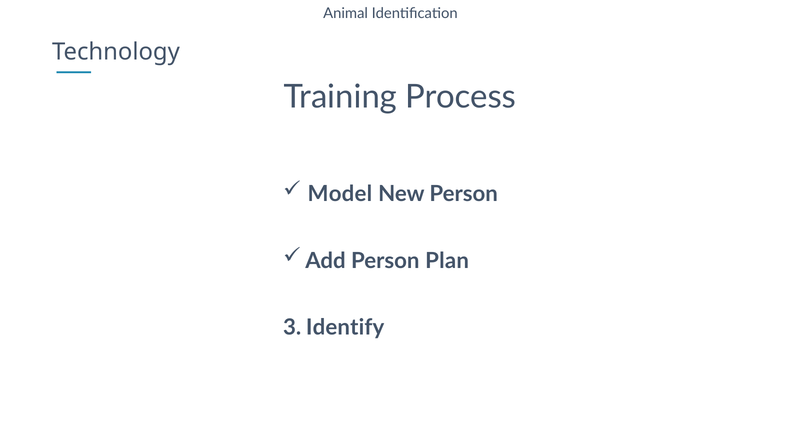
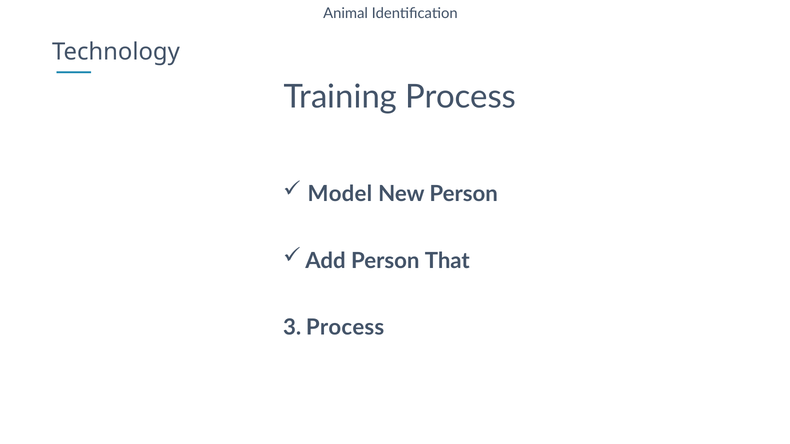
Plan: Plan -> That
3 Identify: Identify -> Process
